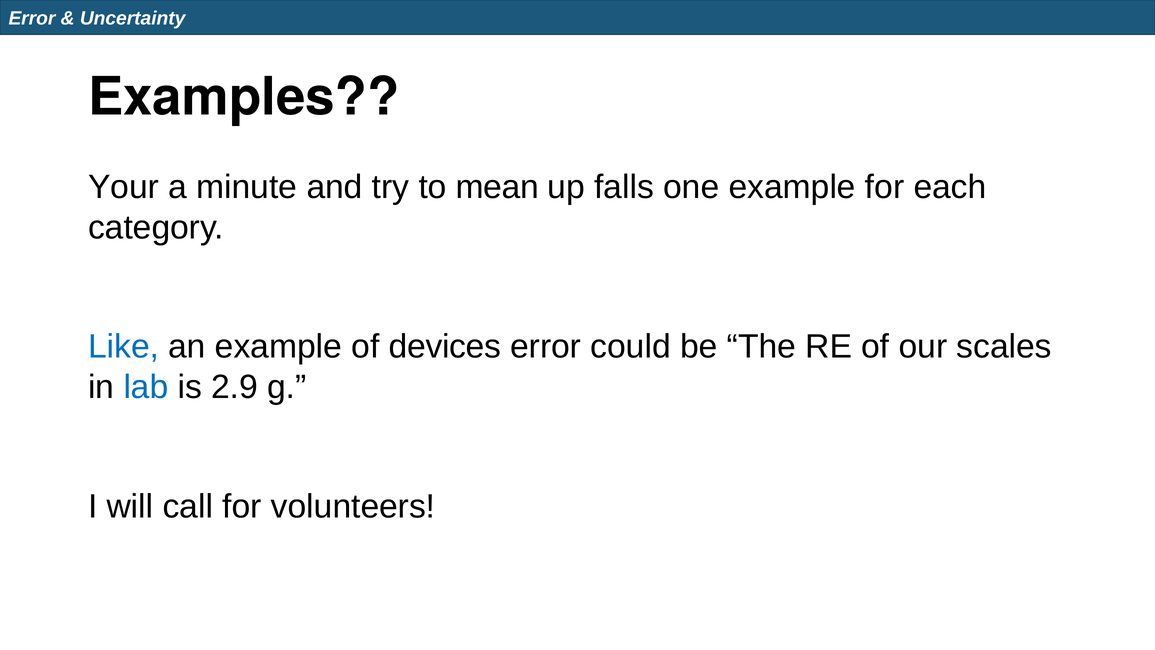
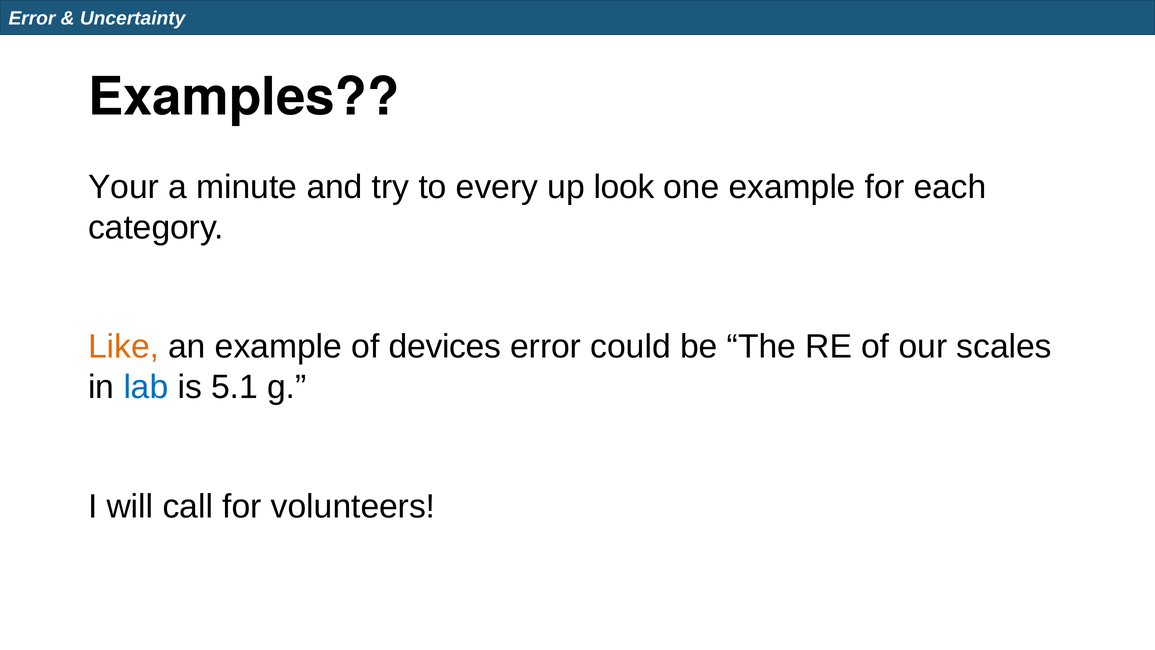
mean: mean -> every
falls: falls -> look
Like colour: blue -> orange
2.9: 2.9 -> 5.1
